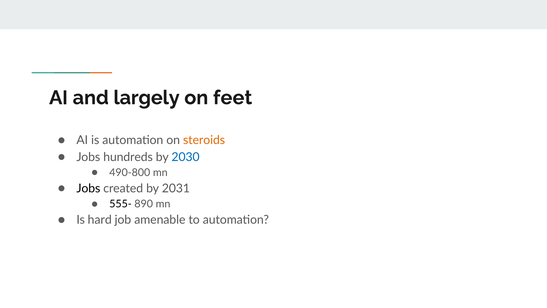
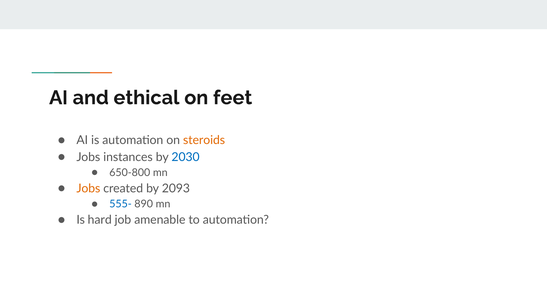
largely: largely -> ethical
hundreds: hundreds -> instances
490-800: 490-800 -> 650-800
Jobs at (88, 188) colour: black -> orange
2031: 2031 -> 2093
555- colour: black -> blue
